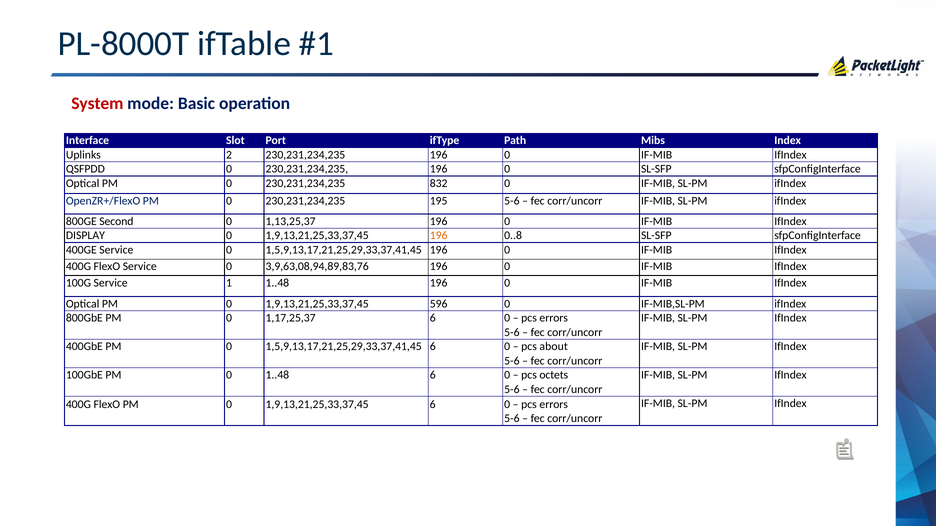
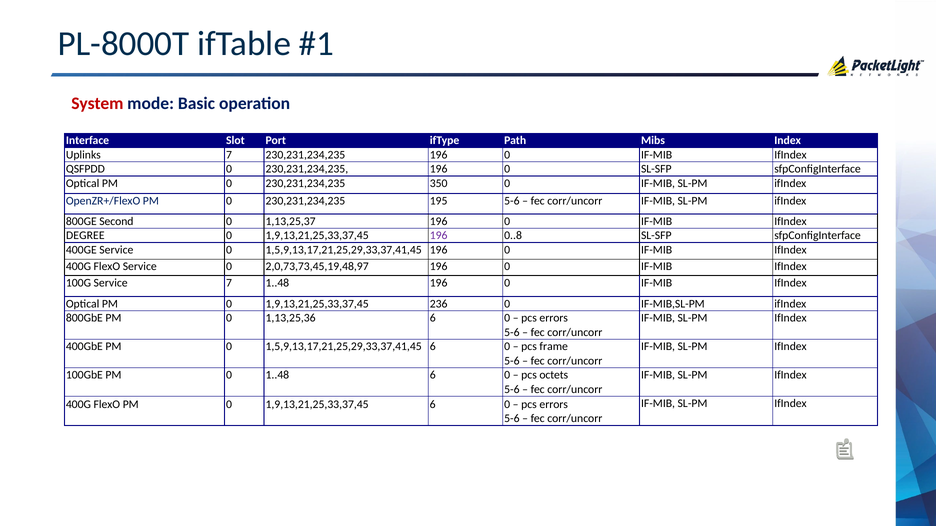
Uplinks 2: 2 -> 7
832: 832 -> 350
DISPLAY: DISPLAY -> DEGREE
196 at (439, 236) colour: orange -> purple
3,9,63,08,94,89,83,76: 3,9,63,08,94,89,83,76 -> 2,0,73,73,45,19,48,97
Service 1: 1 -> 7
596: 596 -> 236
1,17,25,37: 1,17,25,37 -> 1,13,25,36
about: about -> frame
